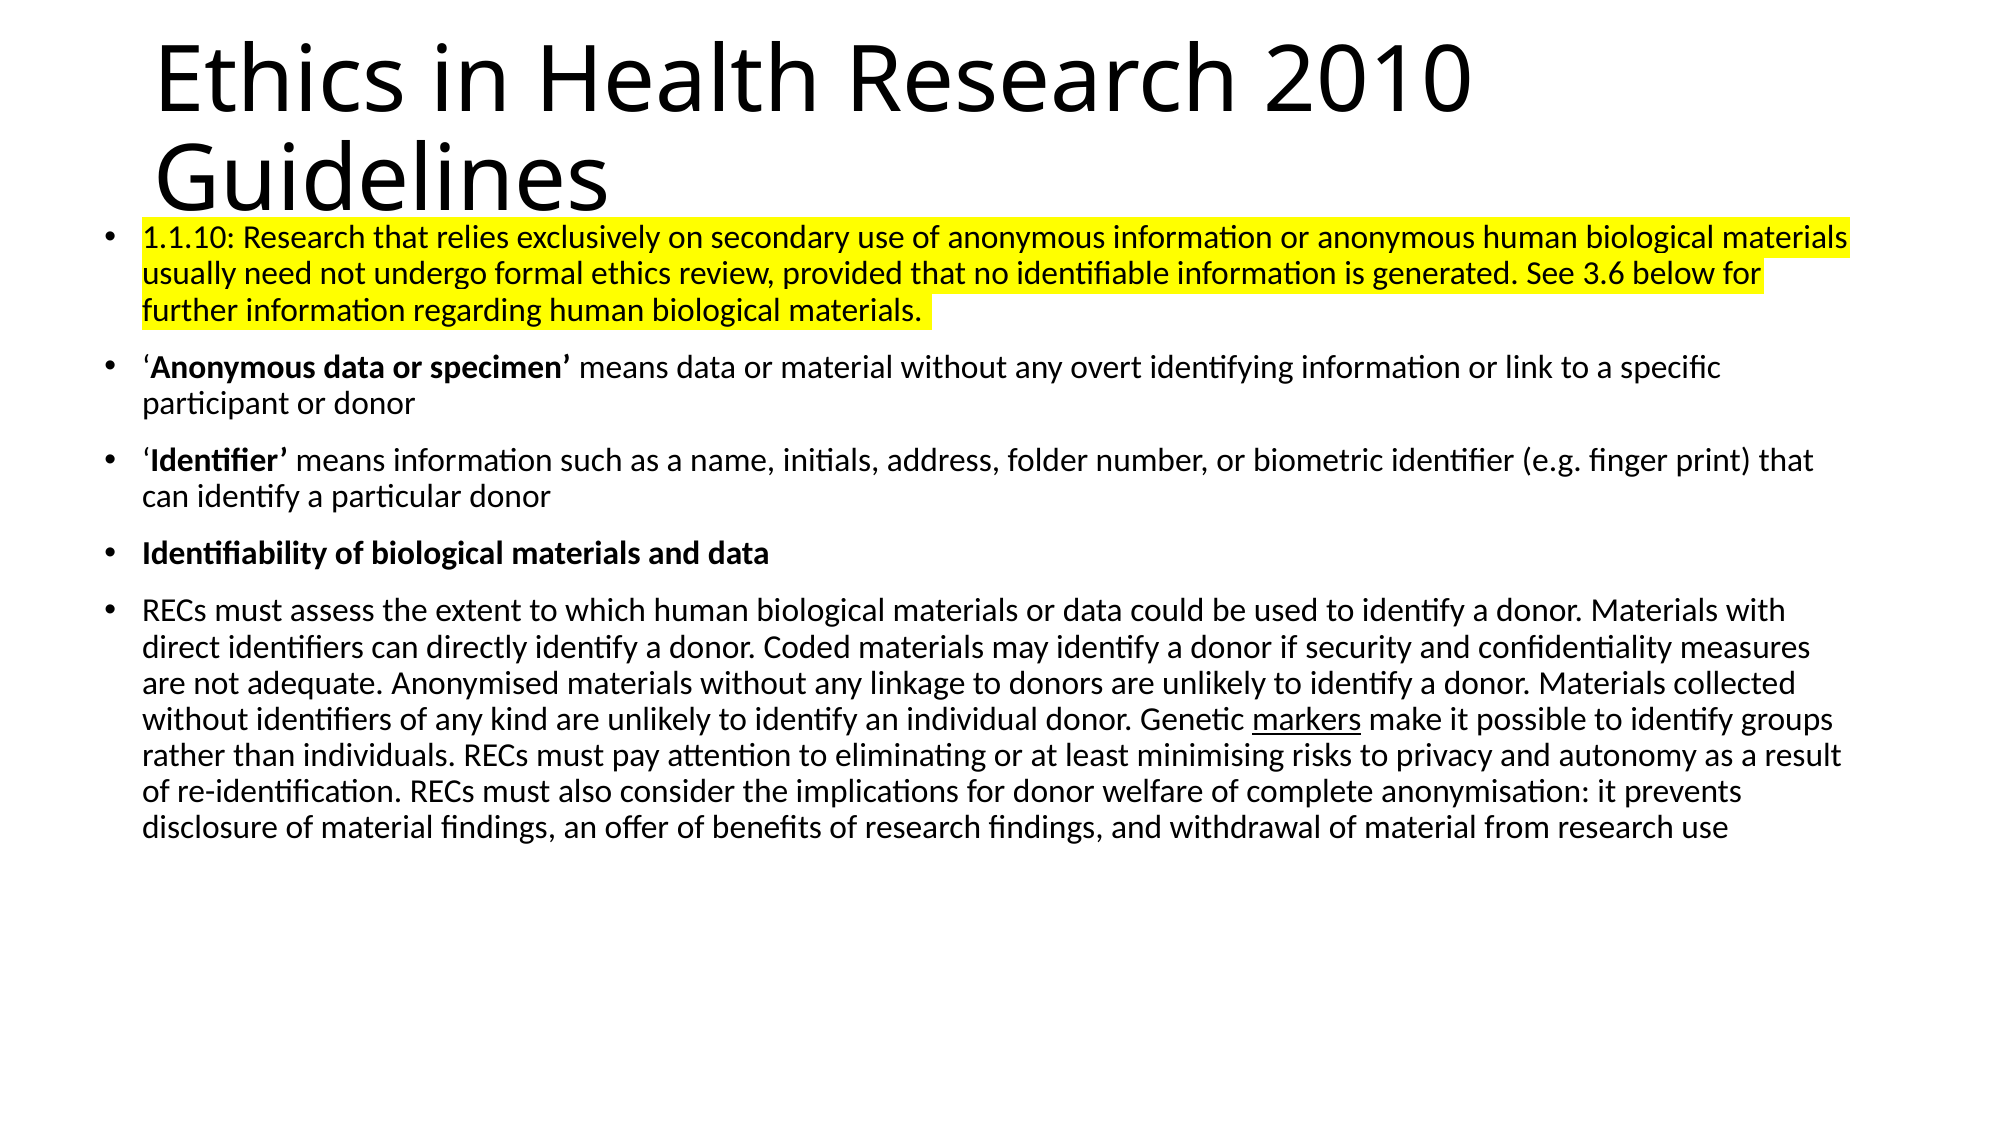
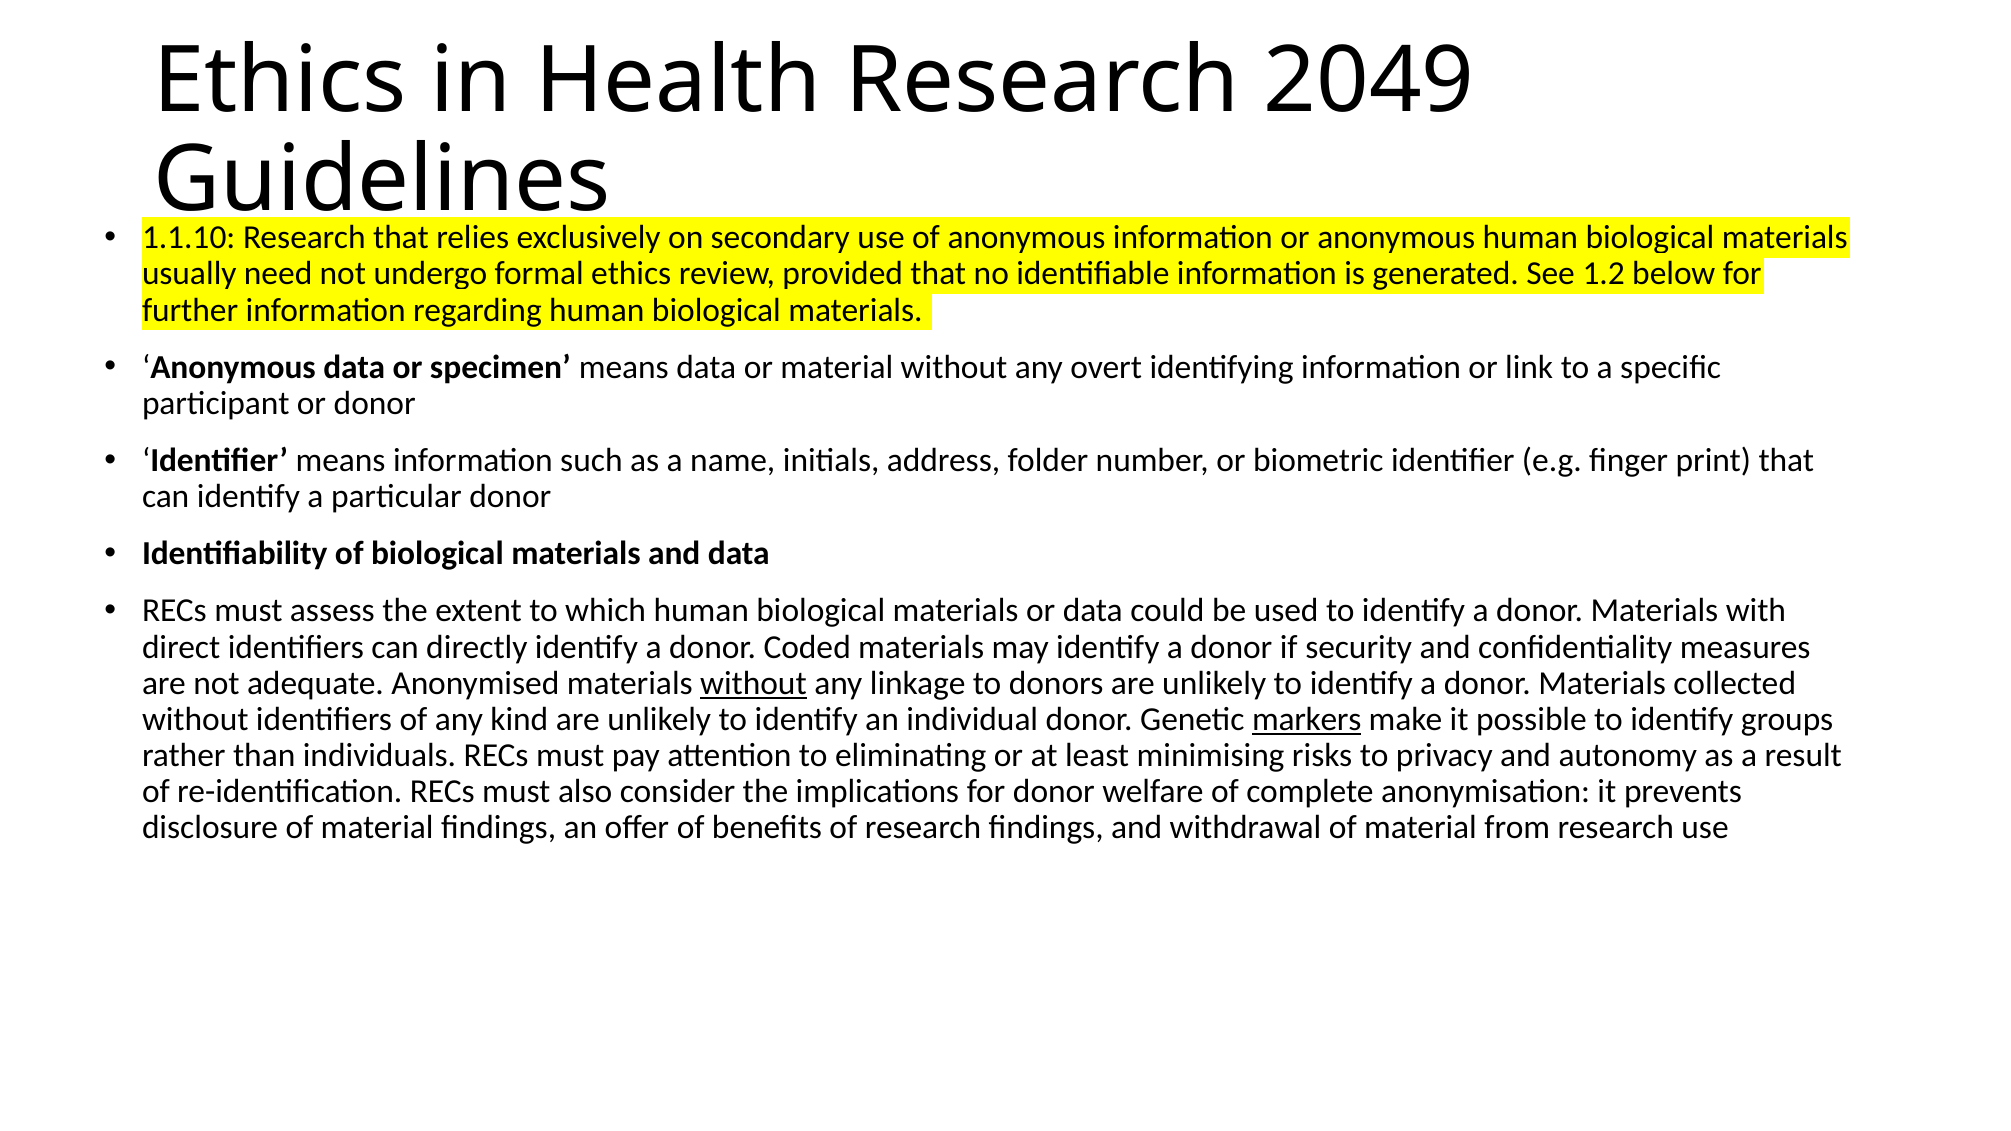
2010: 2010 -> 2049
3.6: 3.6 -> 1.2
without at (753, 683) underline: none -> present
